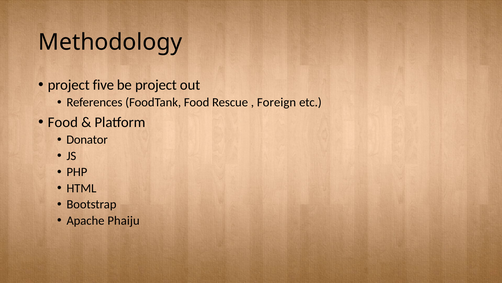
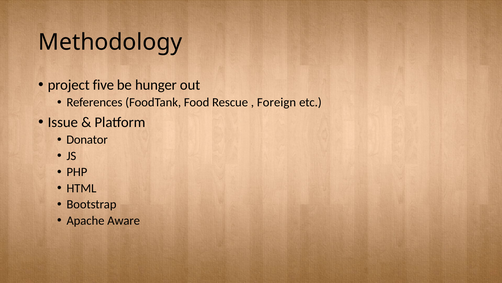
be project: project -> hunger
Food at (63, 122): Food -> Issue
Phaiju: Phaiju -> Aware
